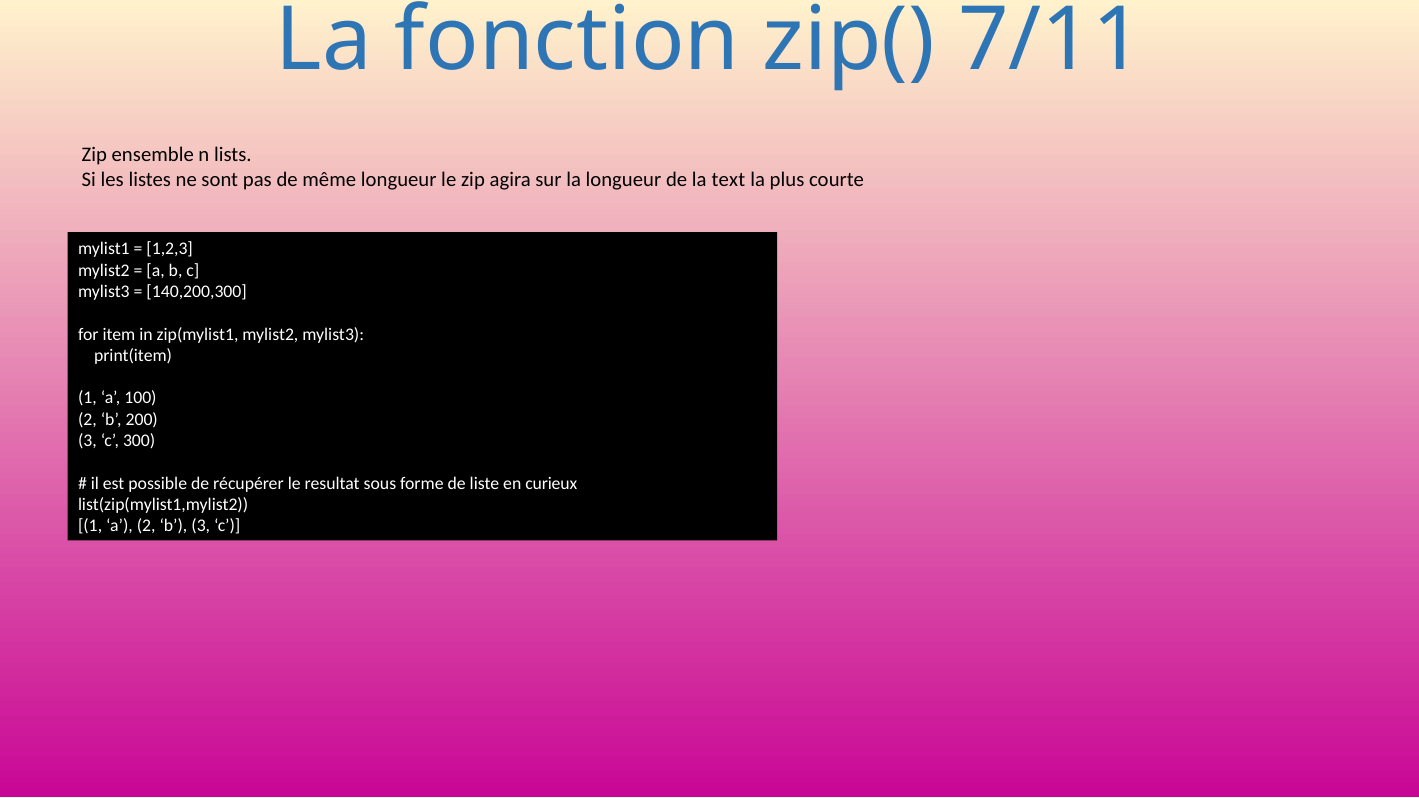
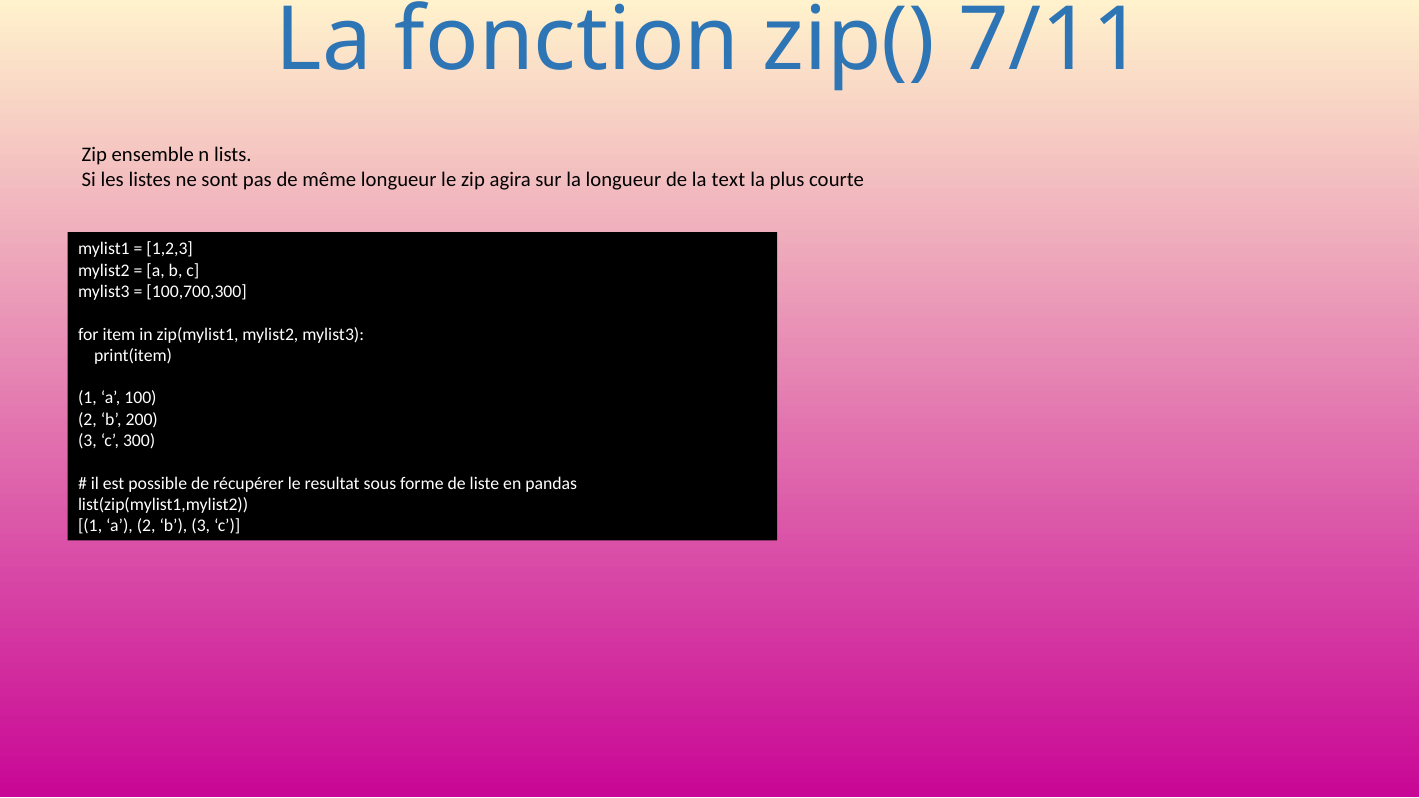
140,200,300: 140,200,300 -> 100,700,300
curieux: curieux -> pandas
